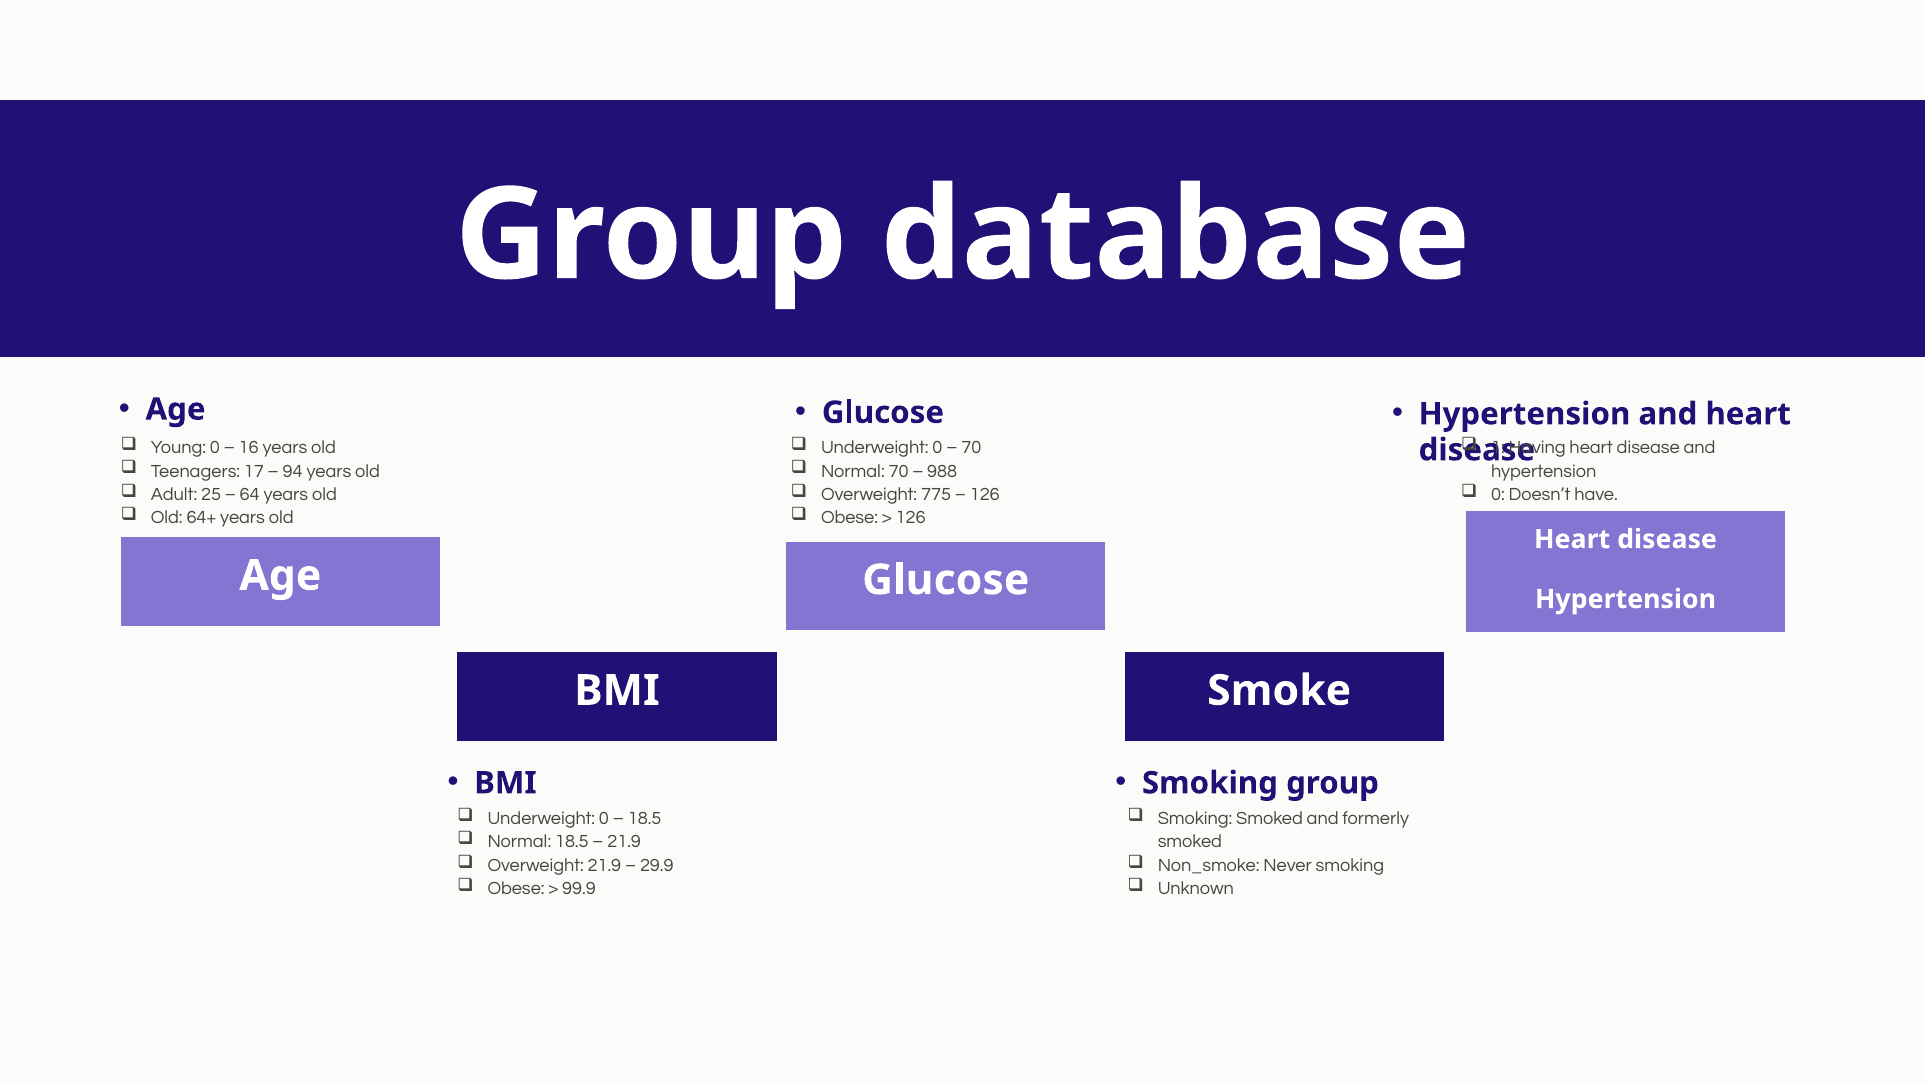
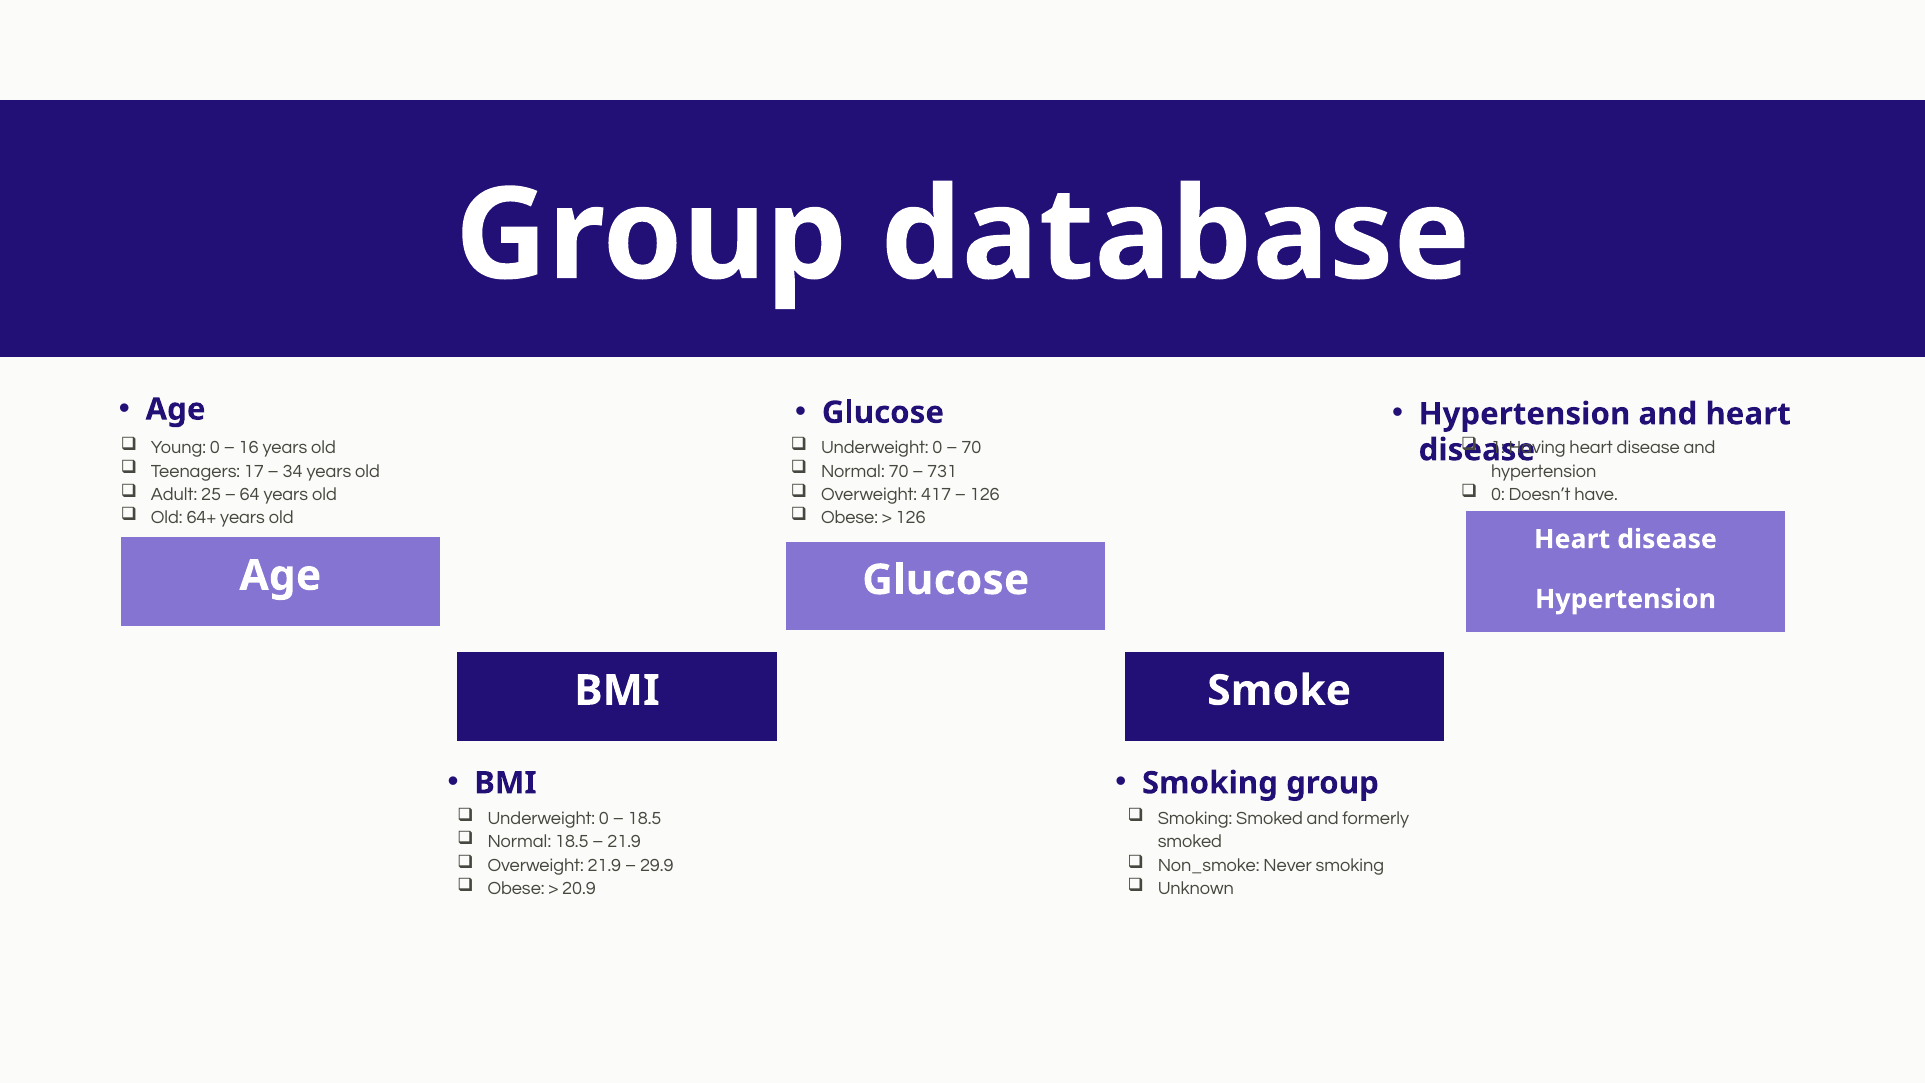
94: 94 -> 34
988: 988 -> 731
775: 775 -> 417
99.9: 99.9 -> 20.9
